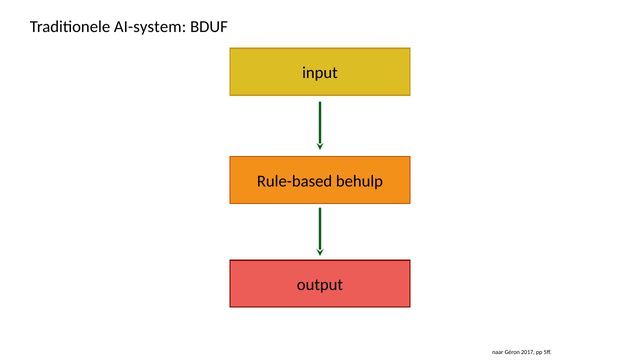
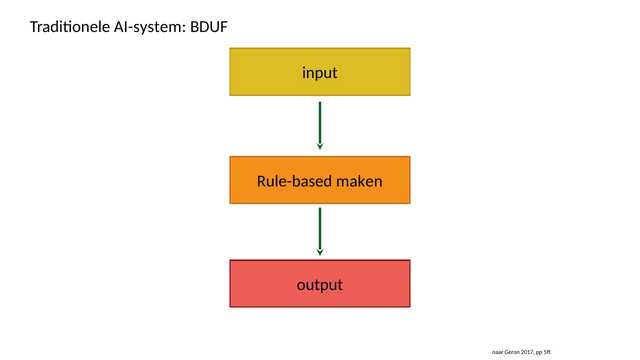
behulp: behulp -> maken
